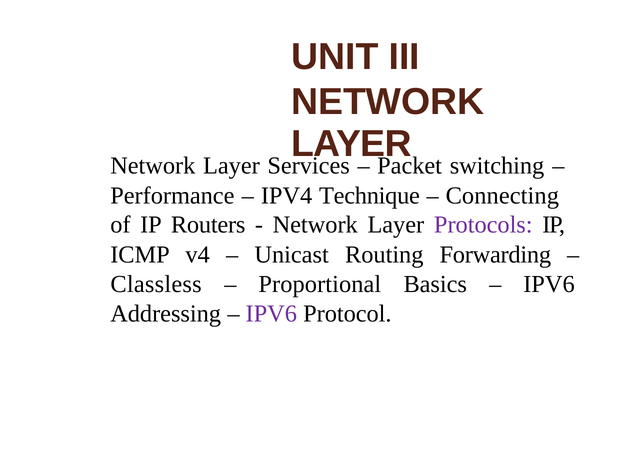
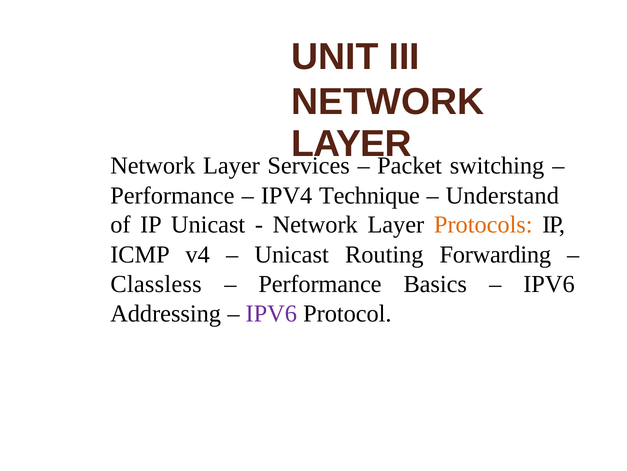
Connecting: Connecting -> Understand
IP Routers: Routers -> Unicast
Protocols colour: purple -> orange
Proportional at (320, 284): Proportional -> Performance
